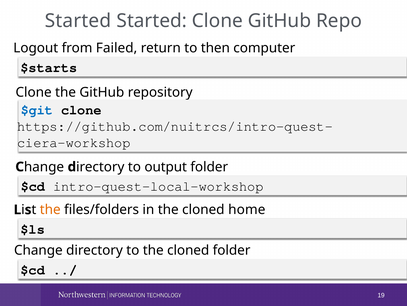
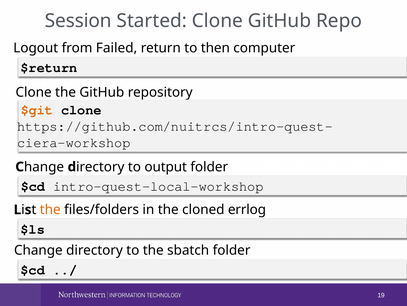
Started at (78, 21): Started -> Session
$starts: $starts -> $return
$git colour: blue -> orange
home: home -> errlog
to the cloned: cloned -> sbatch
